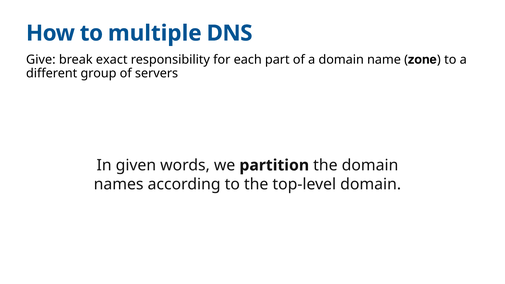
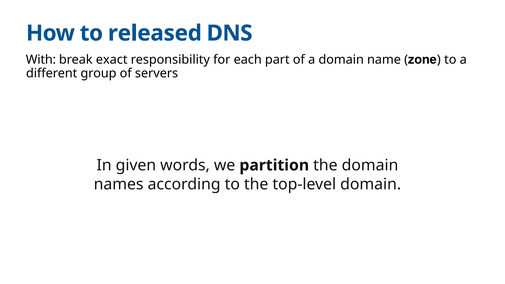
multiple: multiple -> released
Give: Give -> With
